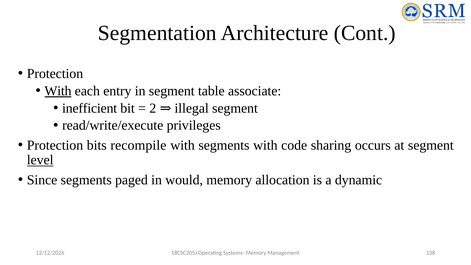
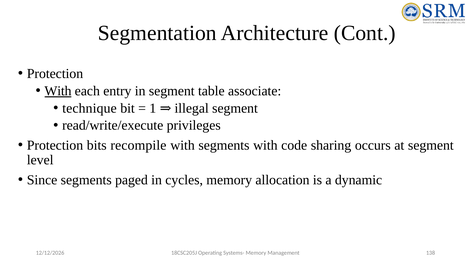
inefficient: inefficient -> technique
2: 2 -> 1
level underline: present -> none
would: would -> cycles
